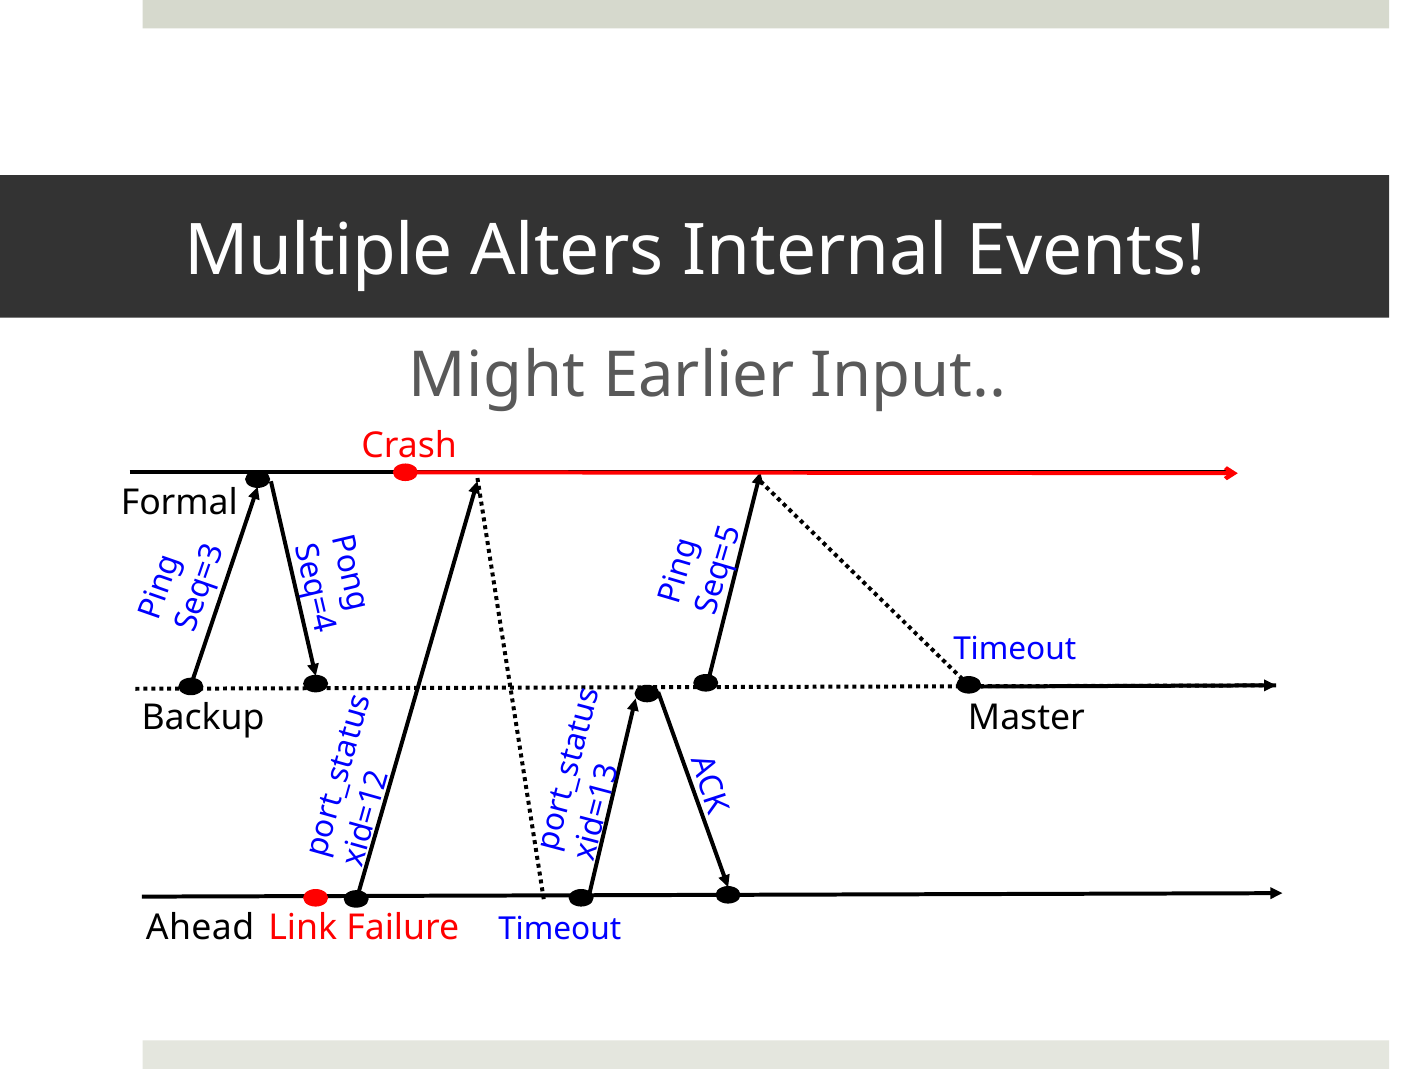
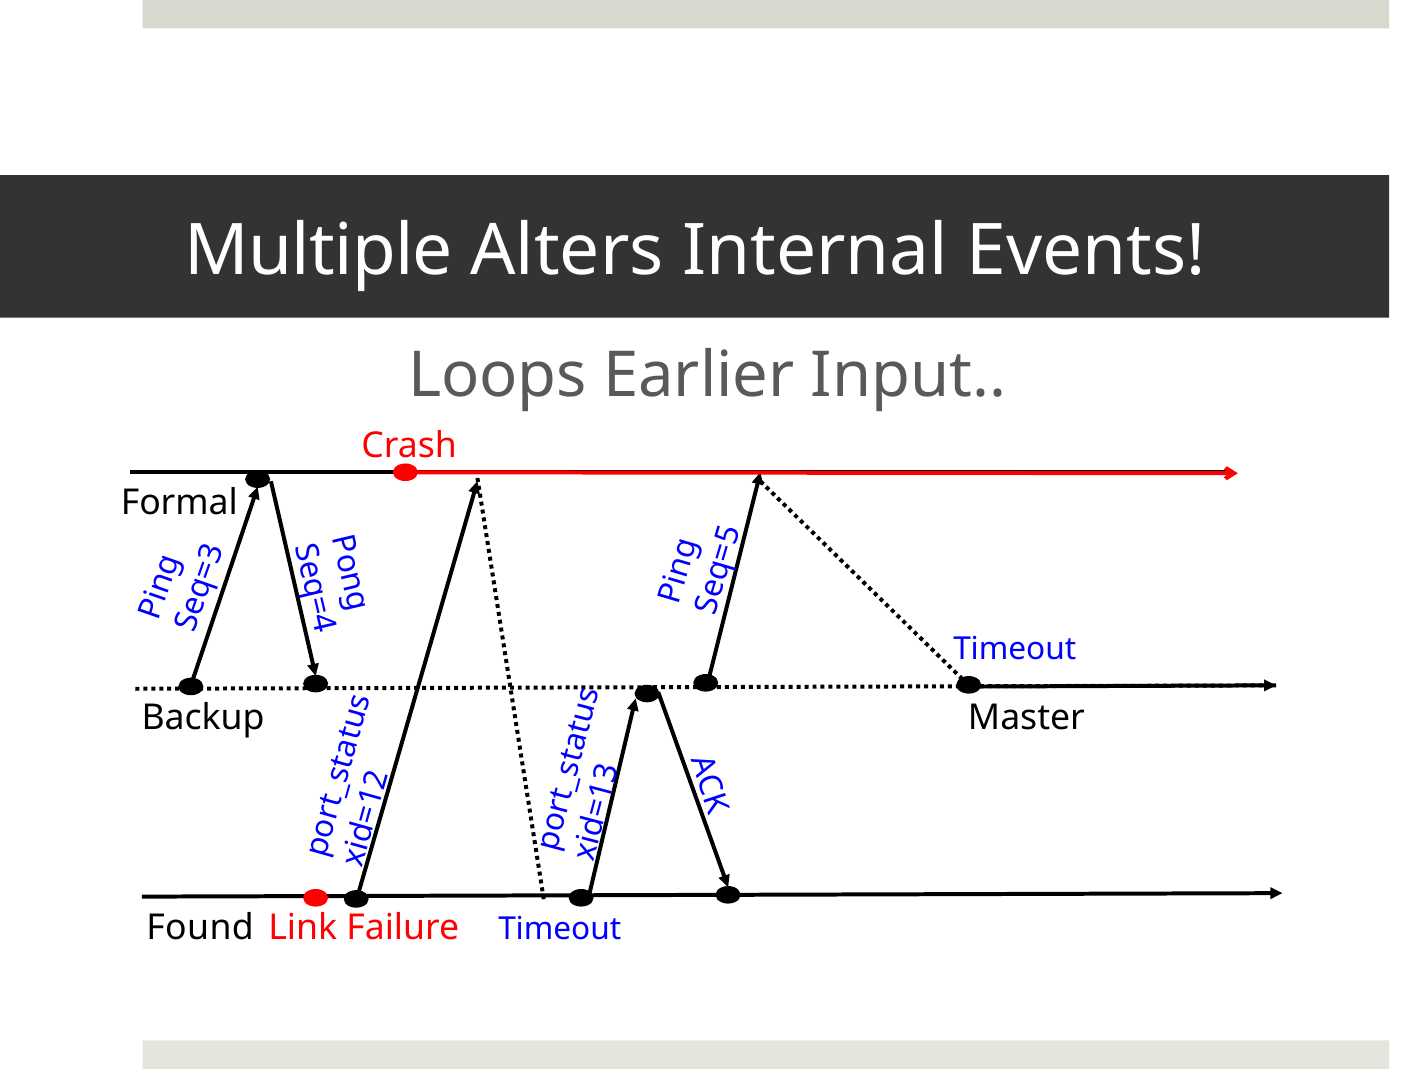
Might: Might -> Loops
Ahead: Ahead -> Found
